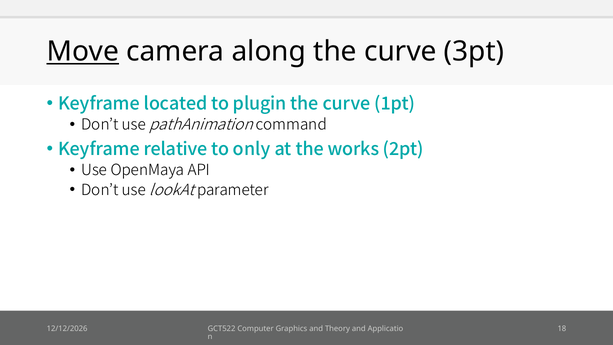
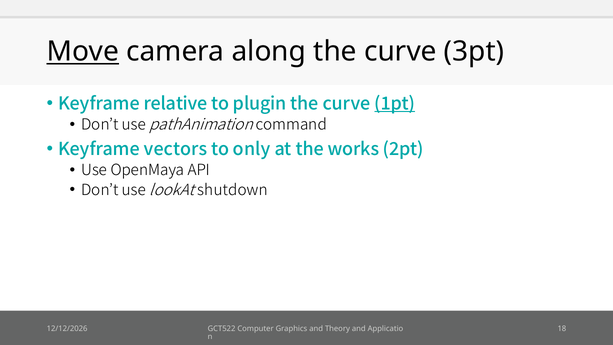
located: located -> relative
1pt underline: none -> present
relative: relative -> vectors
parameter: parameter -> shutdown
